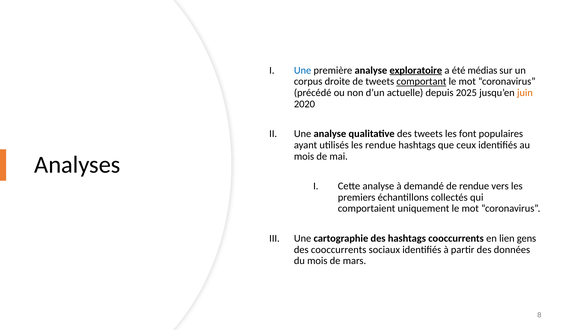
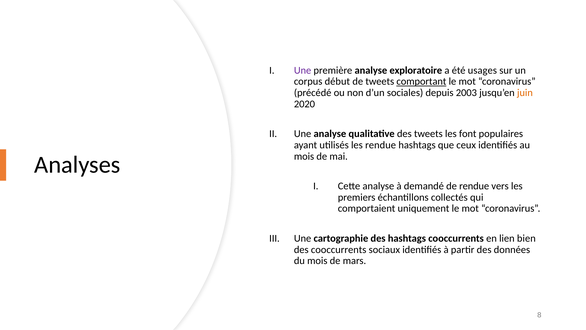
Une at (303, 70) colour: blue -> purple
exploratoire underline: present -> none
médias: médias -> usages
droite: droite -> début
actuelle: actuelle -> sociales
2025: 2025 -> 2003
gens: gens -> bien
